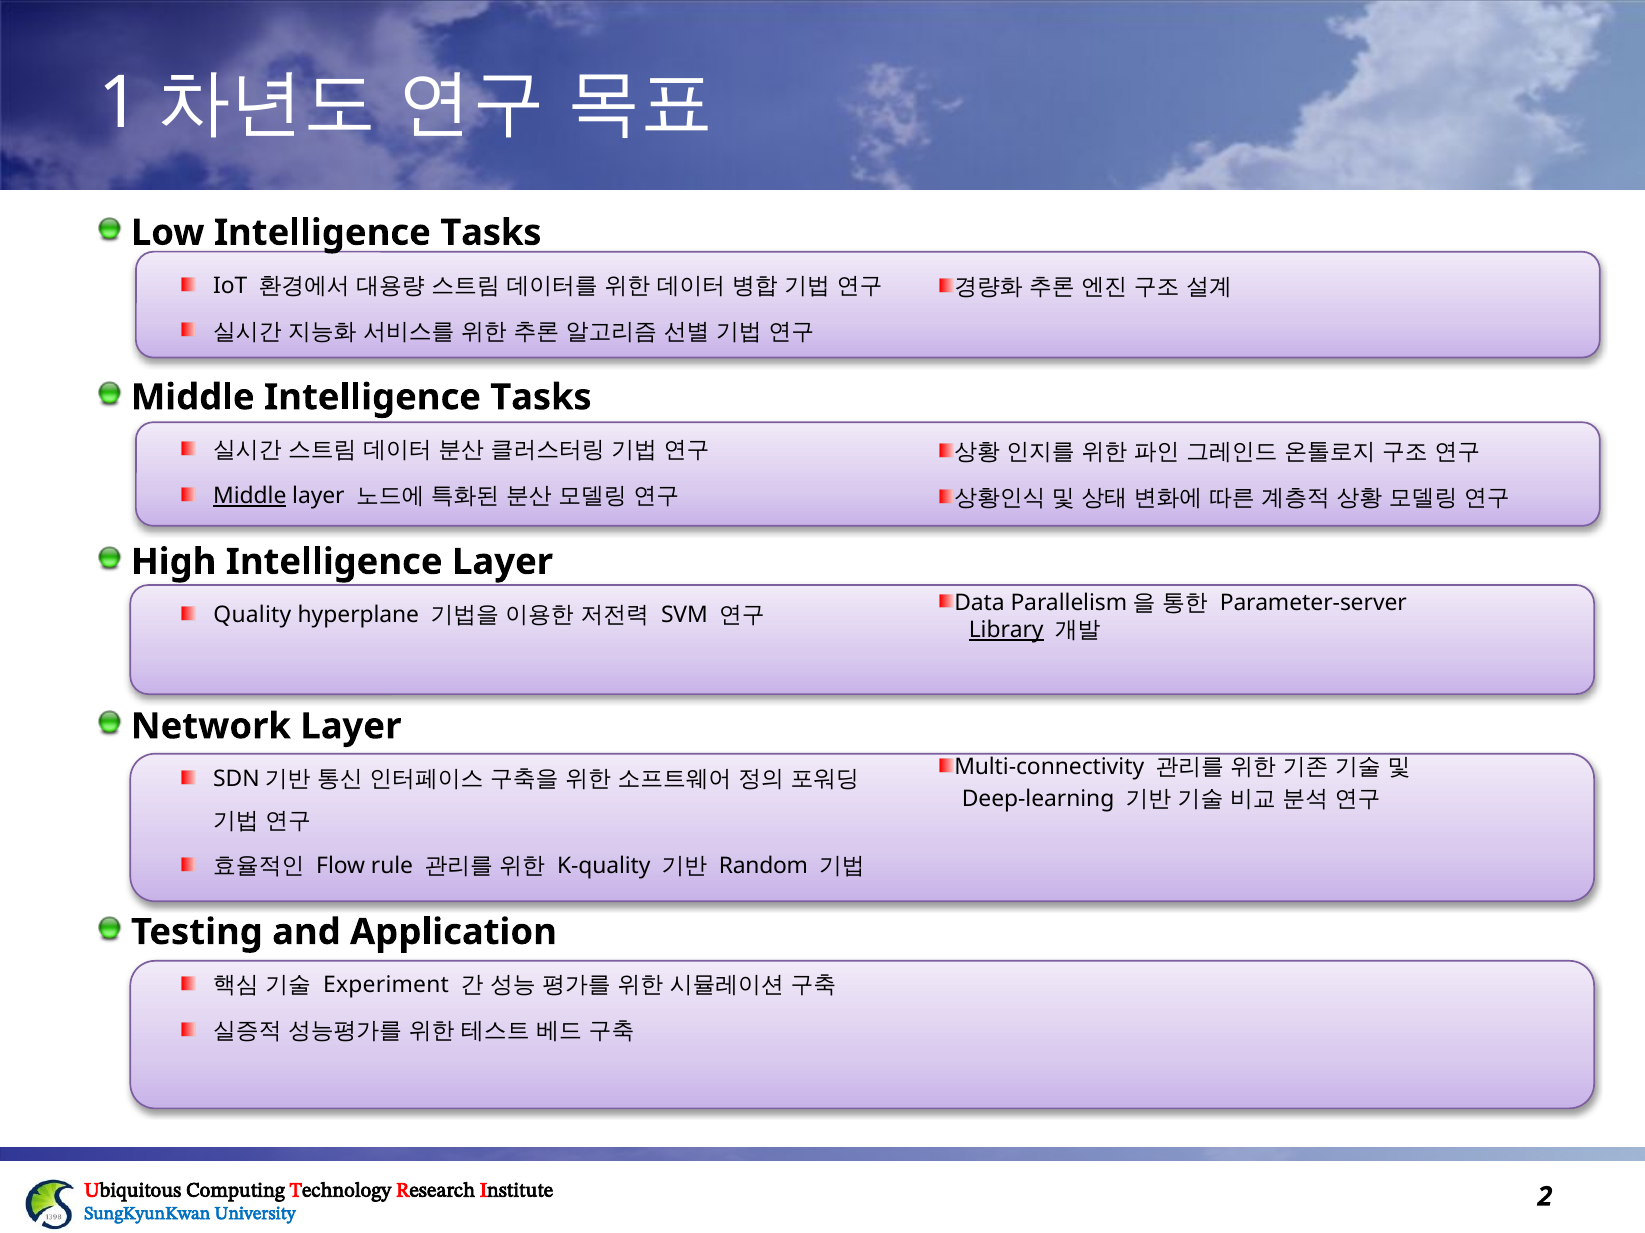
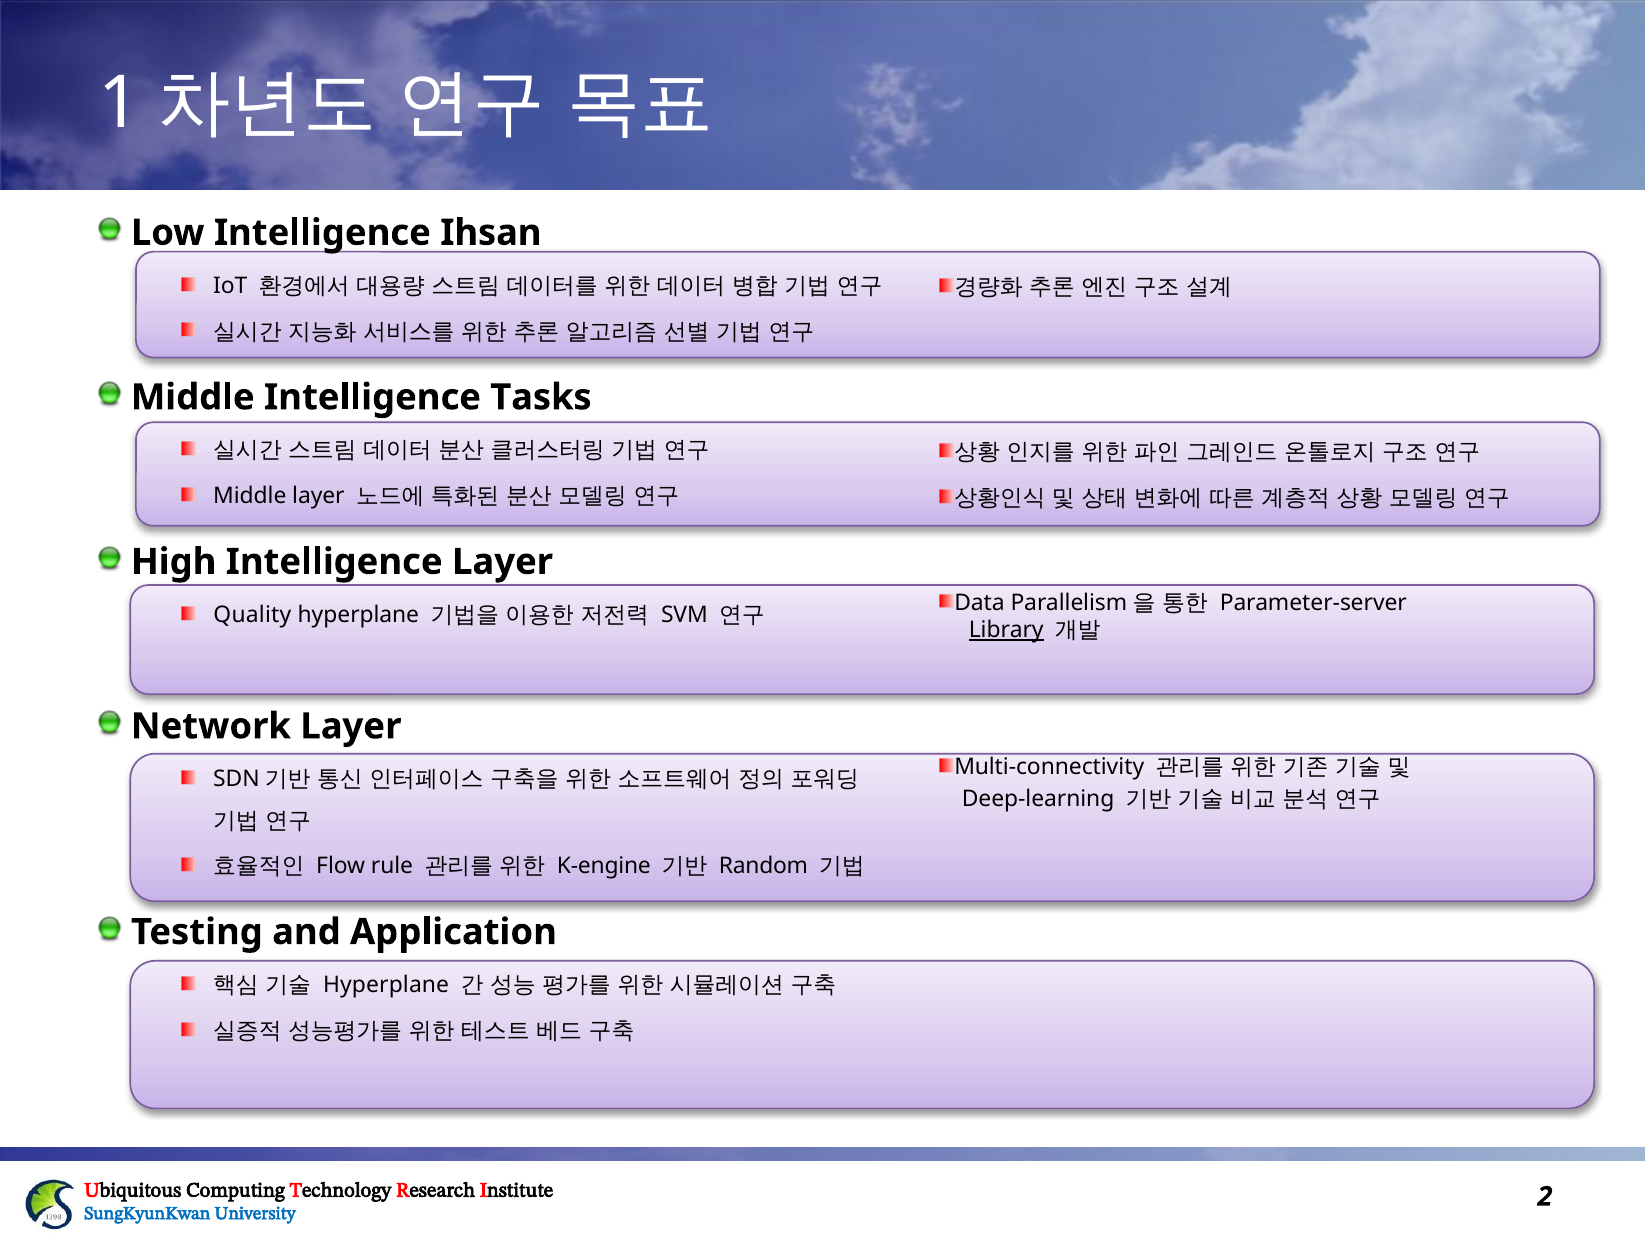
Low Intelligence Tasks: Tasks -> Ihsan
Middle at (250, 496) underline: present -> none
K-quality: K-quality -> K-engine
Experiment at (386, 986): Experiment -> Hyperplane
